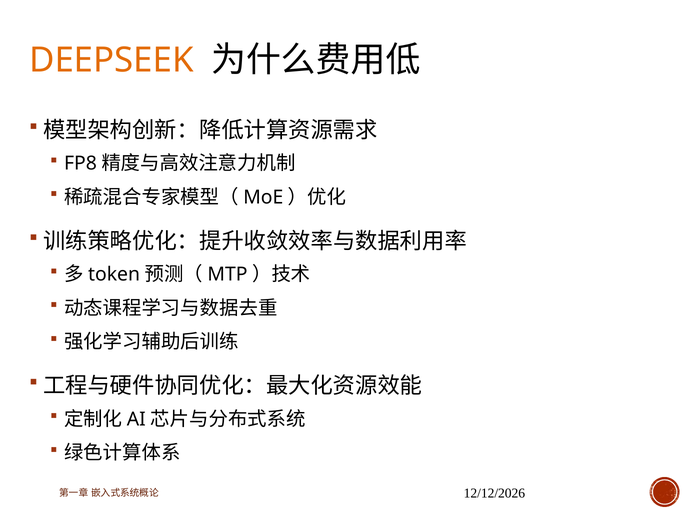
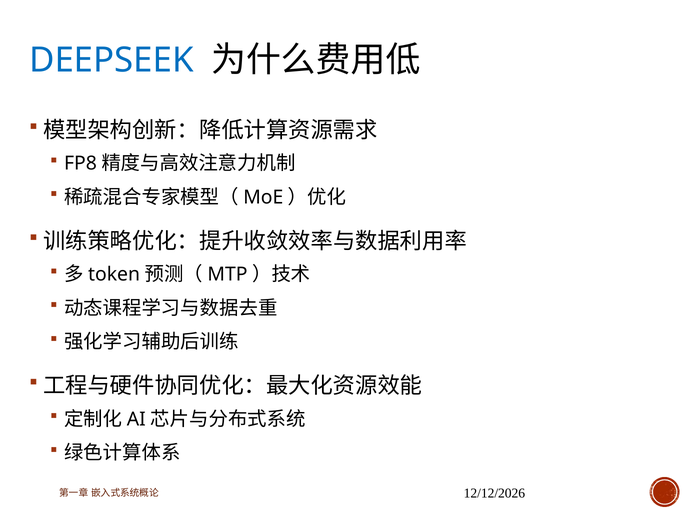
DEEPSEEK colour: orange -> blue
